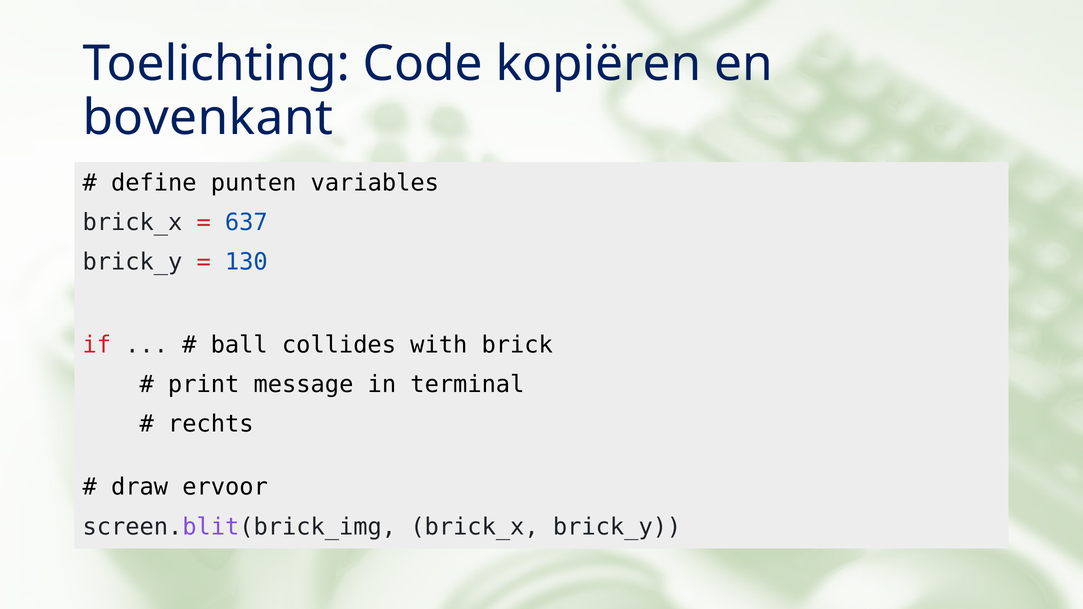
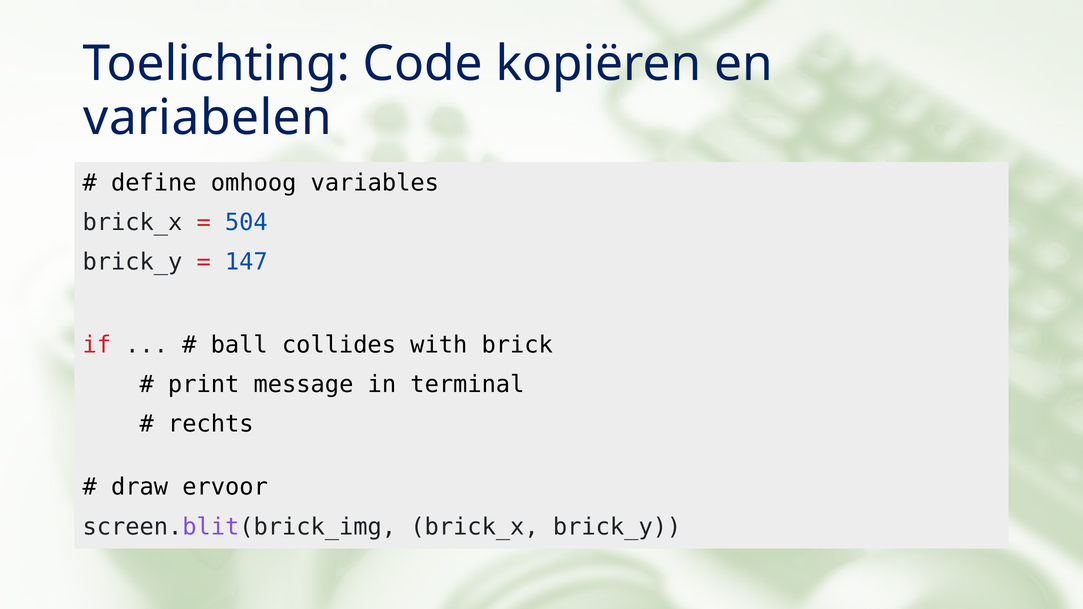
bovenkant: bovenkant -> variabelen
punten: punten -> omhoog
637: 637 -> 504
130: 130 -> 147
